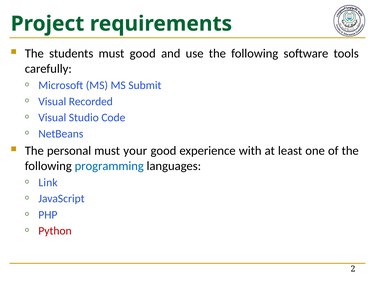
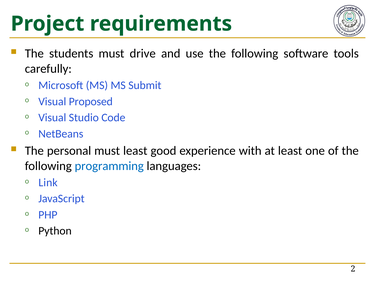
must good: good -> drive
Recorded: Recorded -> Proposed
must your: your -> least
Python colour: red -> black
